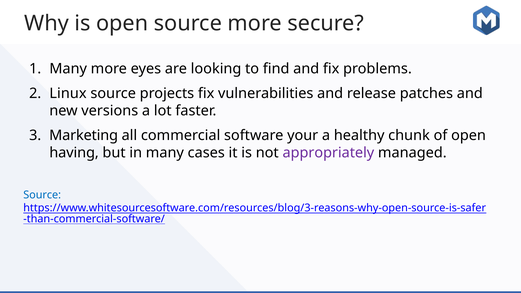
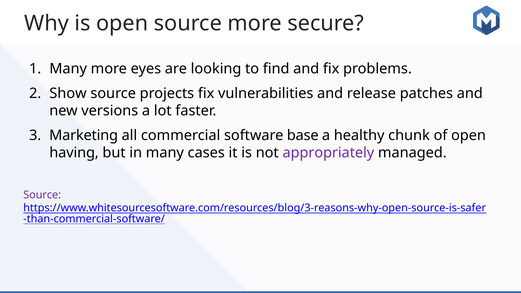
Linux: Linux -> Show
your: your -> base
Source at (42, 195) colour: blue -> purple
